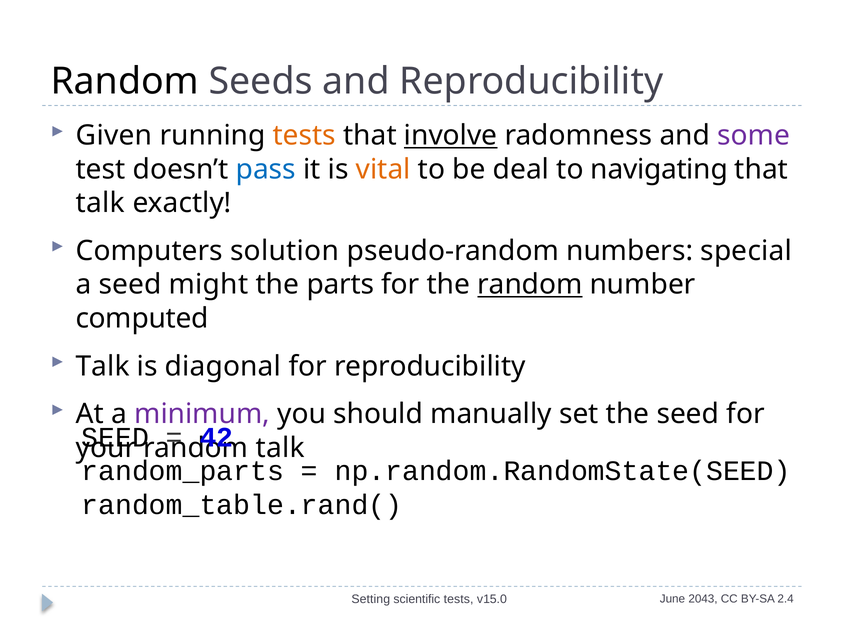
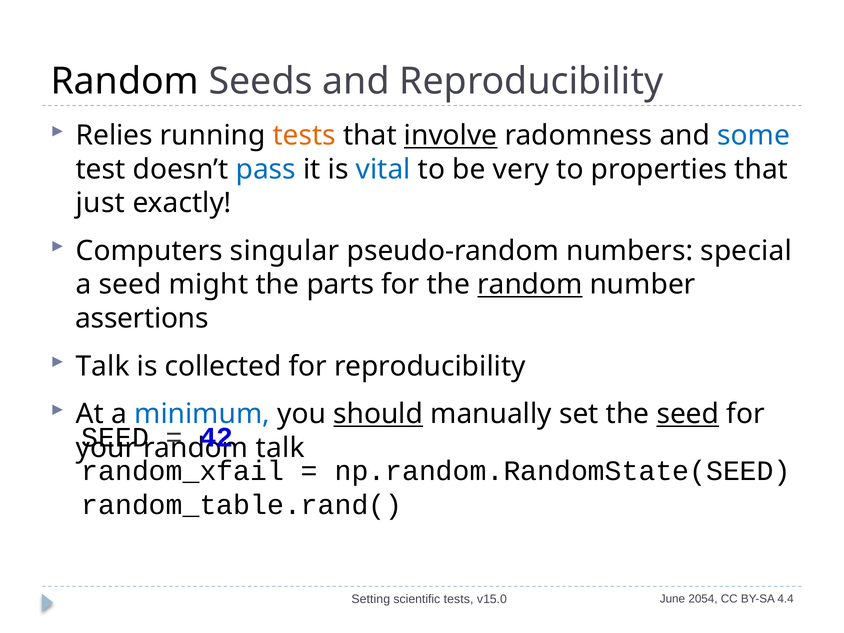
Given: Given -> Relies
some colour: purple -> blue
vital colour: orange -> blue
deal: deal -> very
navigating: navigating -> properties
talk at (100, 203): talk -> just
solution: solution -> singular
computed: computed -> assertions
diagonal: diagonal -> collected
minimum colour: purple -> blue
should underline: none -> present
seed at (688, 414) underline: none -> present
random_parts: random_parts -> random_xfail
2043: 2043 -> 2054
2.4: 2.4 -> 4.4
